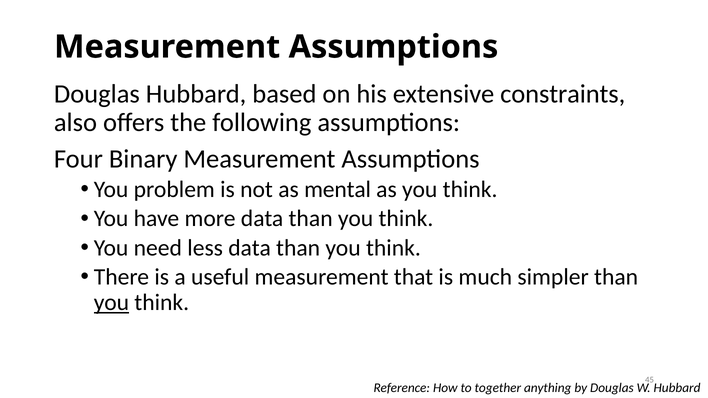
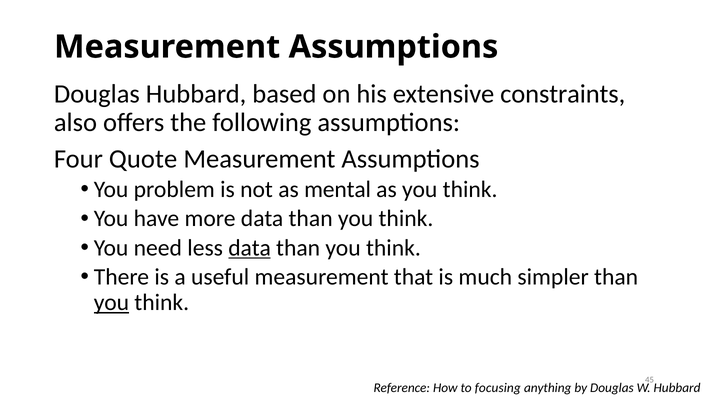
Binary: Binary -> Quote
data at (250, 248) underline: none -> present
together: together -> focusing
